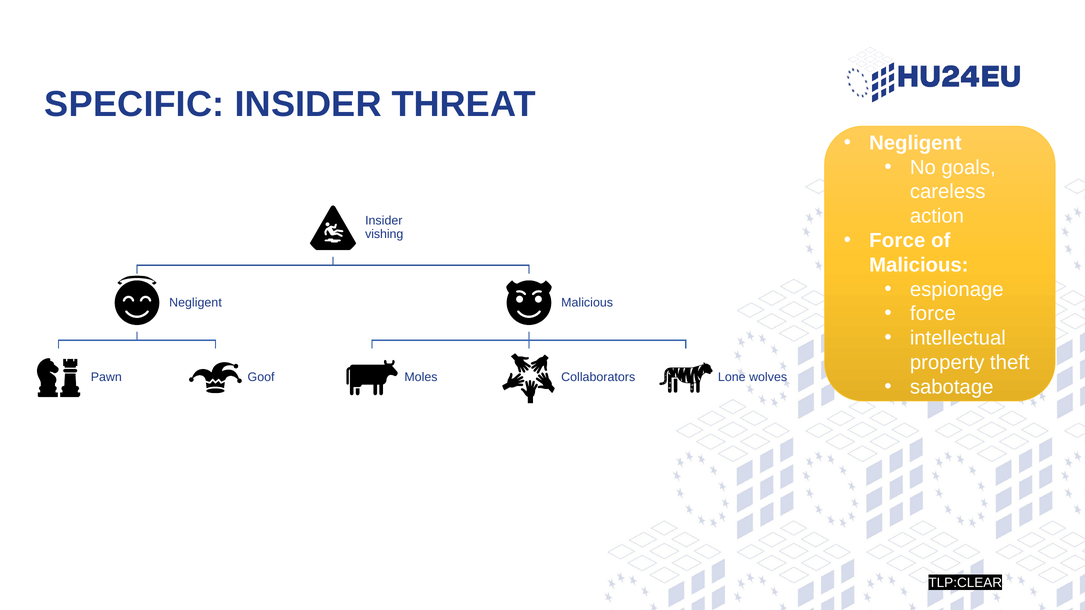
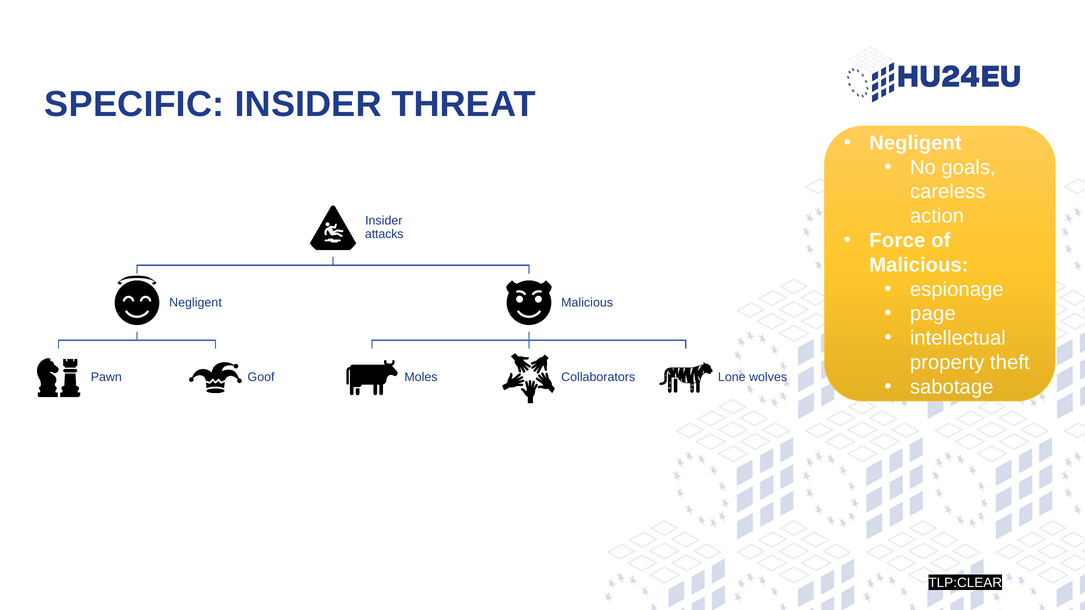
vishing: vishing -> attacks
force at (933, 314): force -> page
